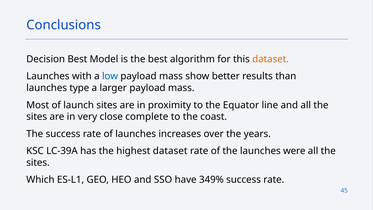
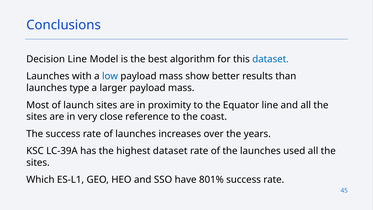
Decision Best: Best -> Line
dataset at (271, 59) colour: orange -> blue
complete: complete -> reference
were: were -> used
349%: 349% -> 801%
